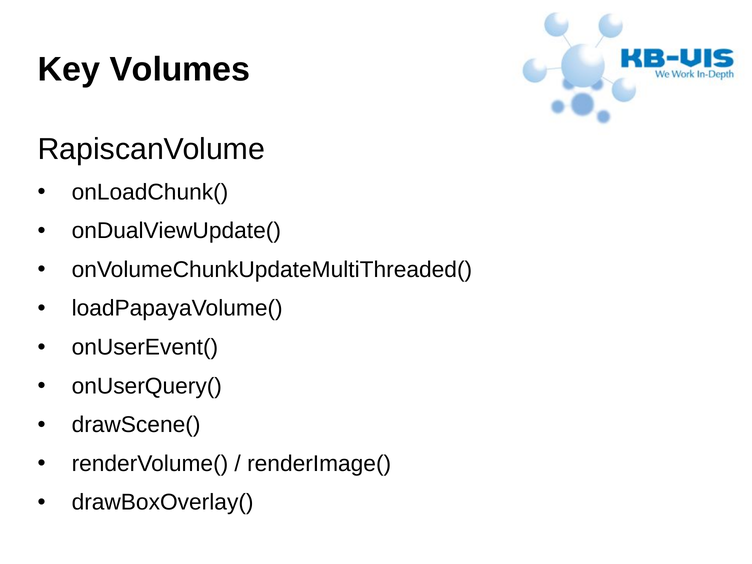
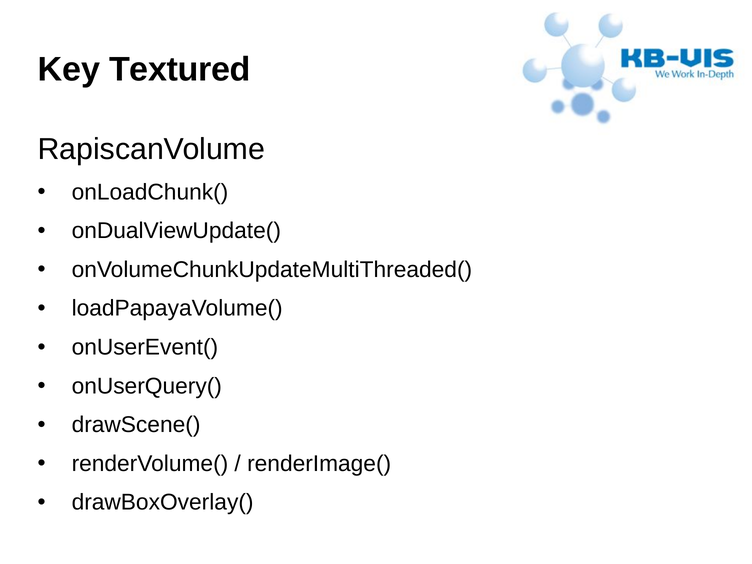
Volumes: Volumes -> Textured
